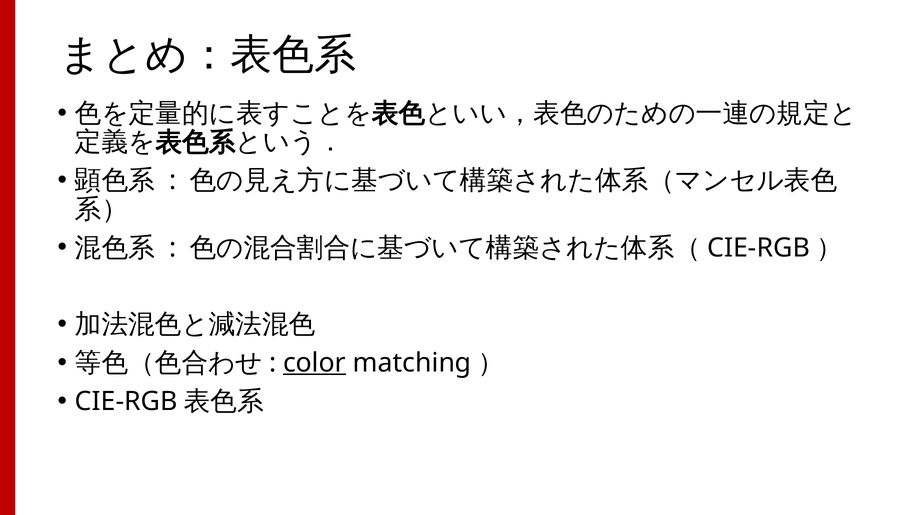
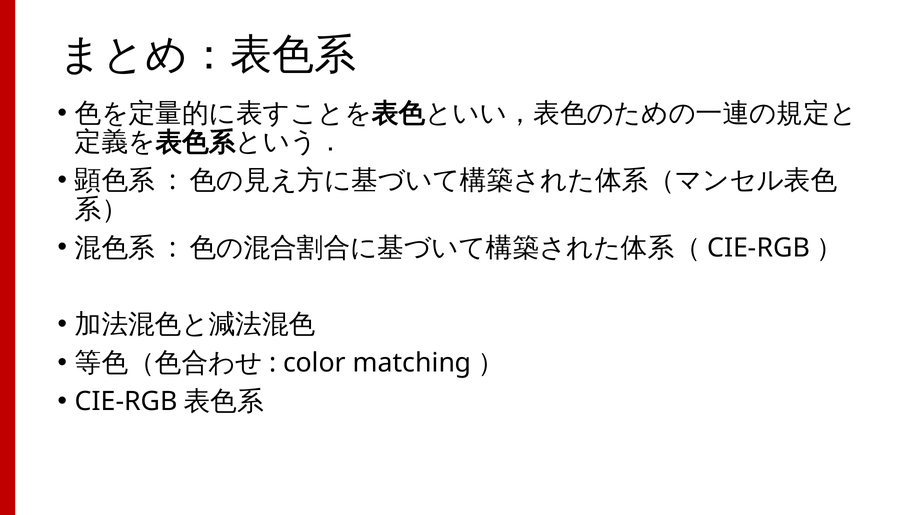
color underline: present -> none
